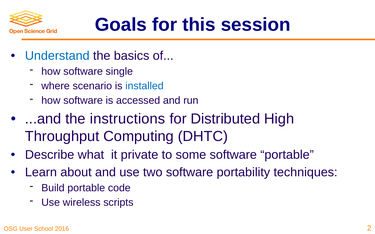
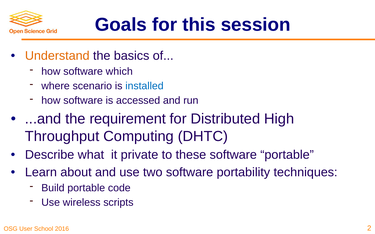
Understand colour: blue -> orange
single: single -> which
instructions: instructions -> requirement
some: some -> these
